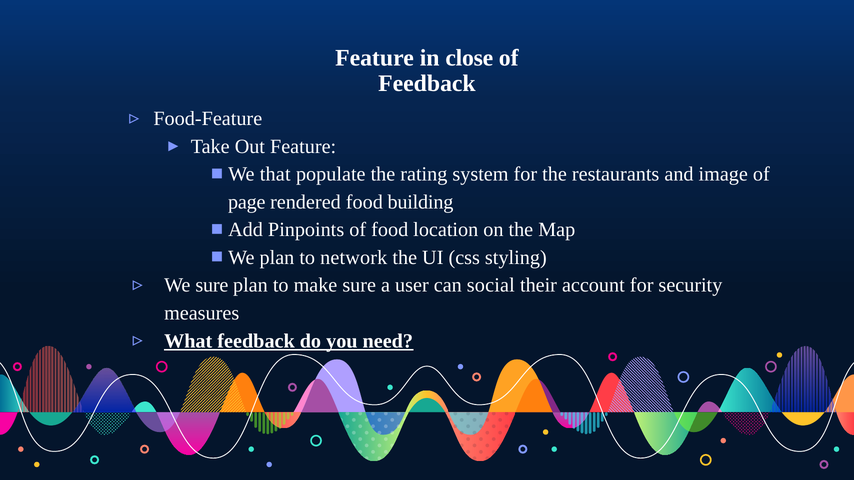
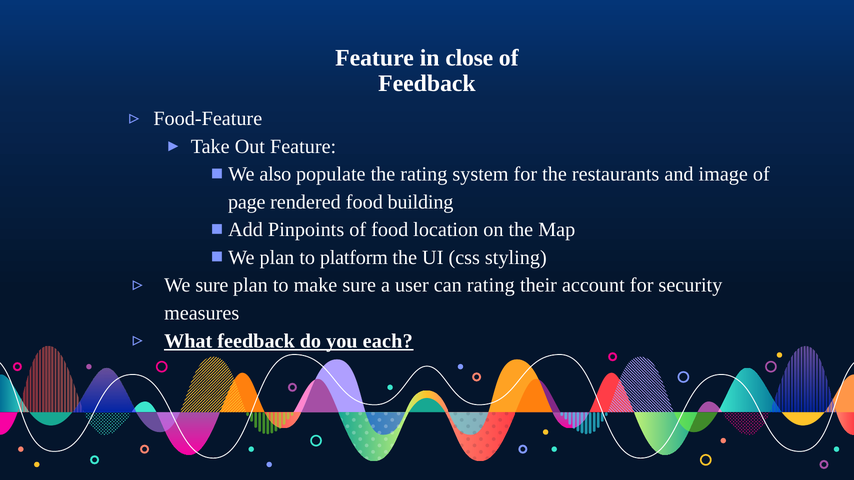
that: that -> also
network: network -> platform
can social: social -> rating
need: need -> each
